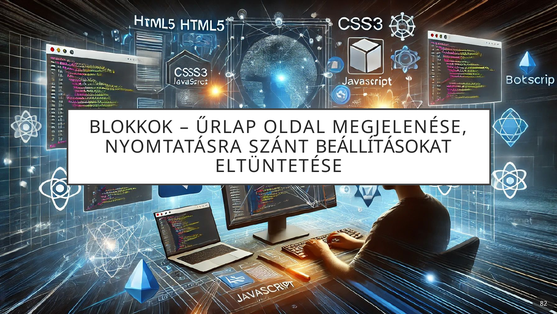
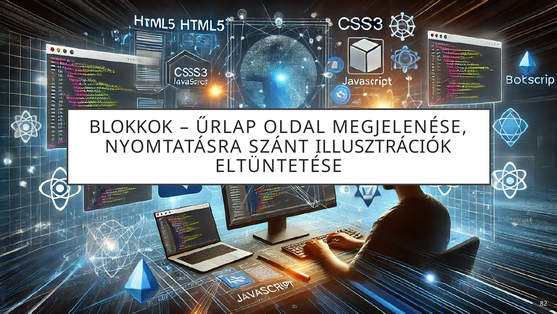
BEÁLLÍTÁSOKAT: BEÁLLÍTÁSOKAT -> ILLUSZTRÁCIÓK
